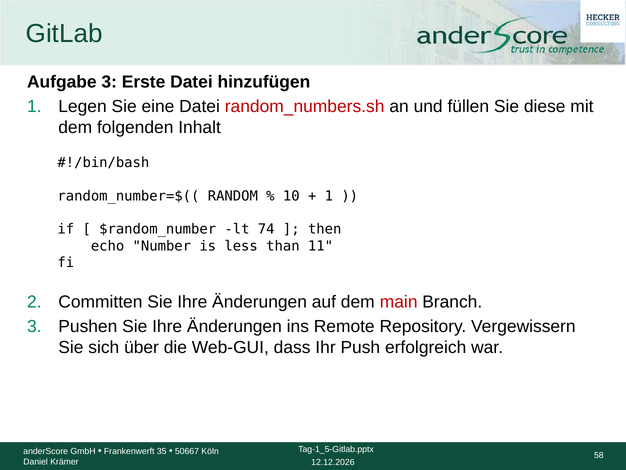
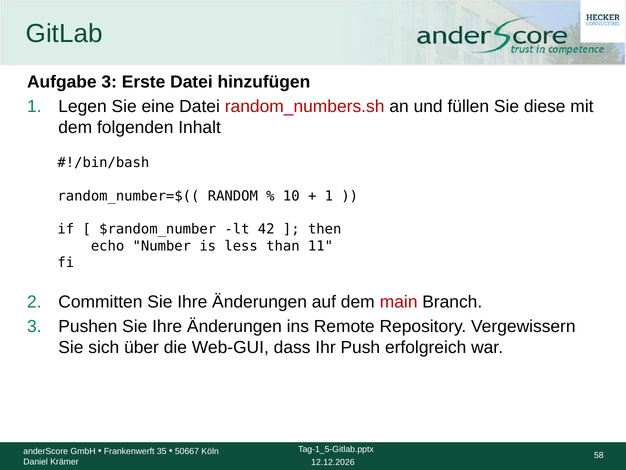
74: 74 -> 42
